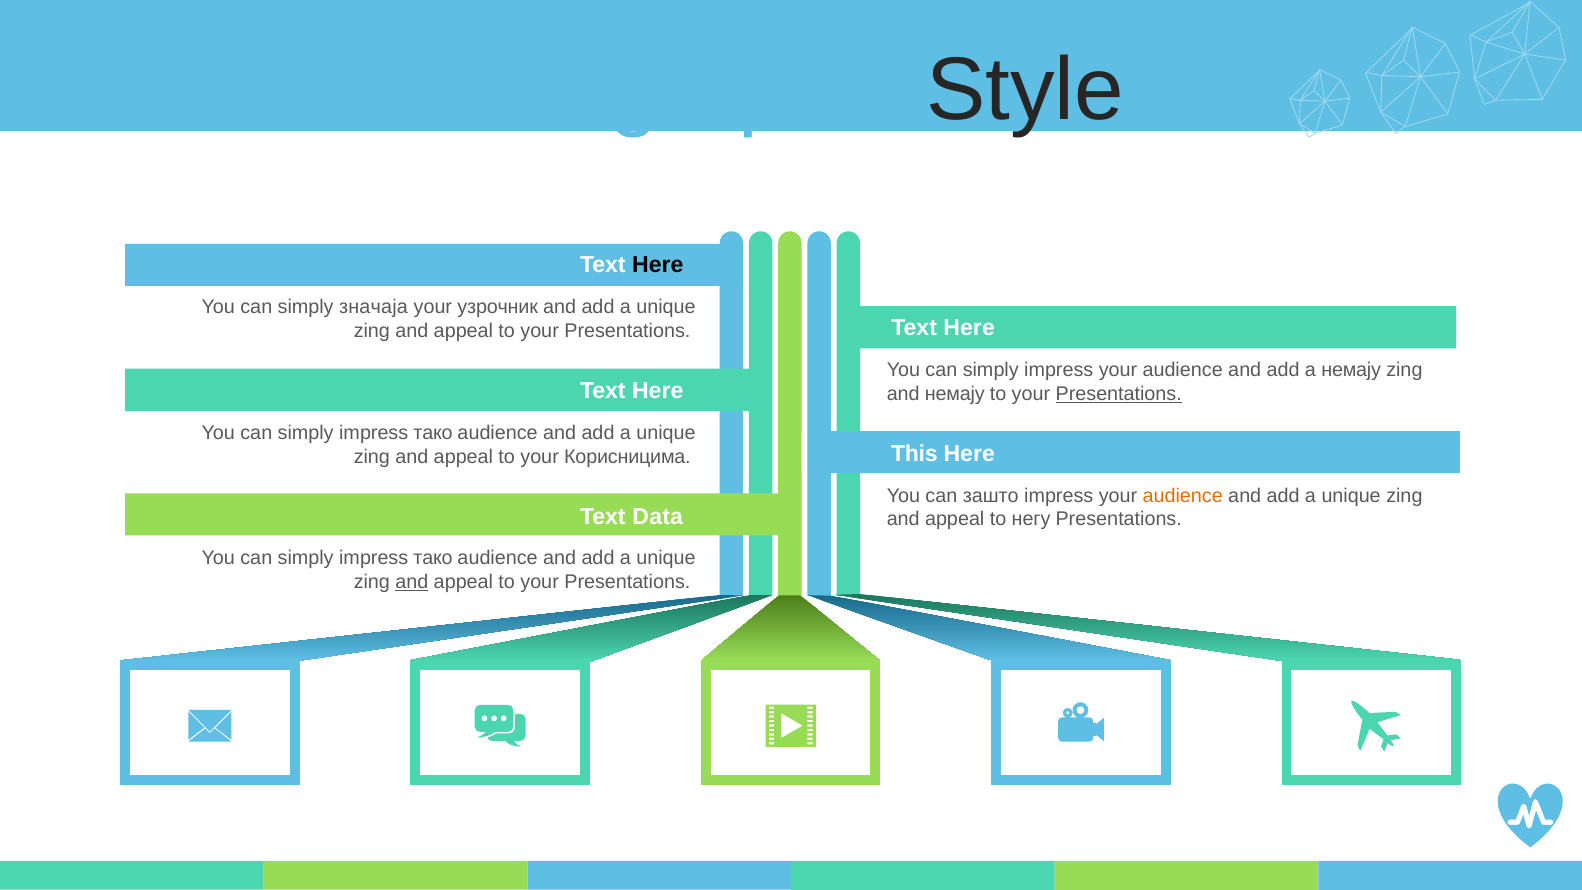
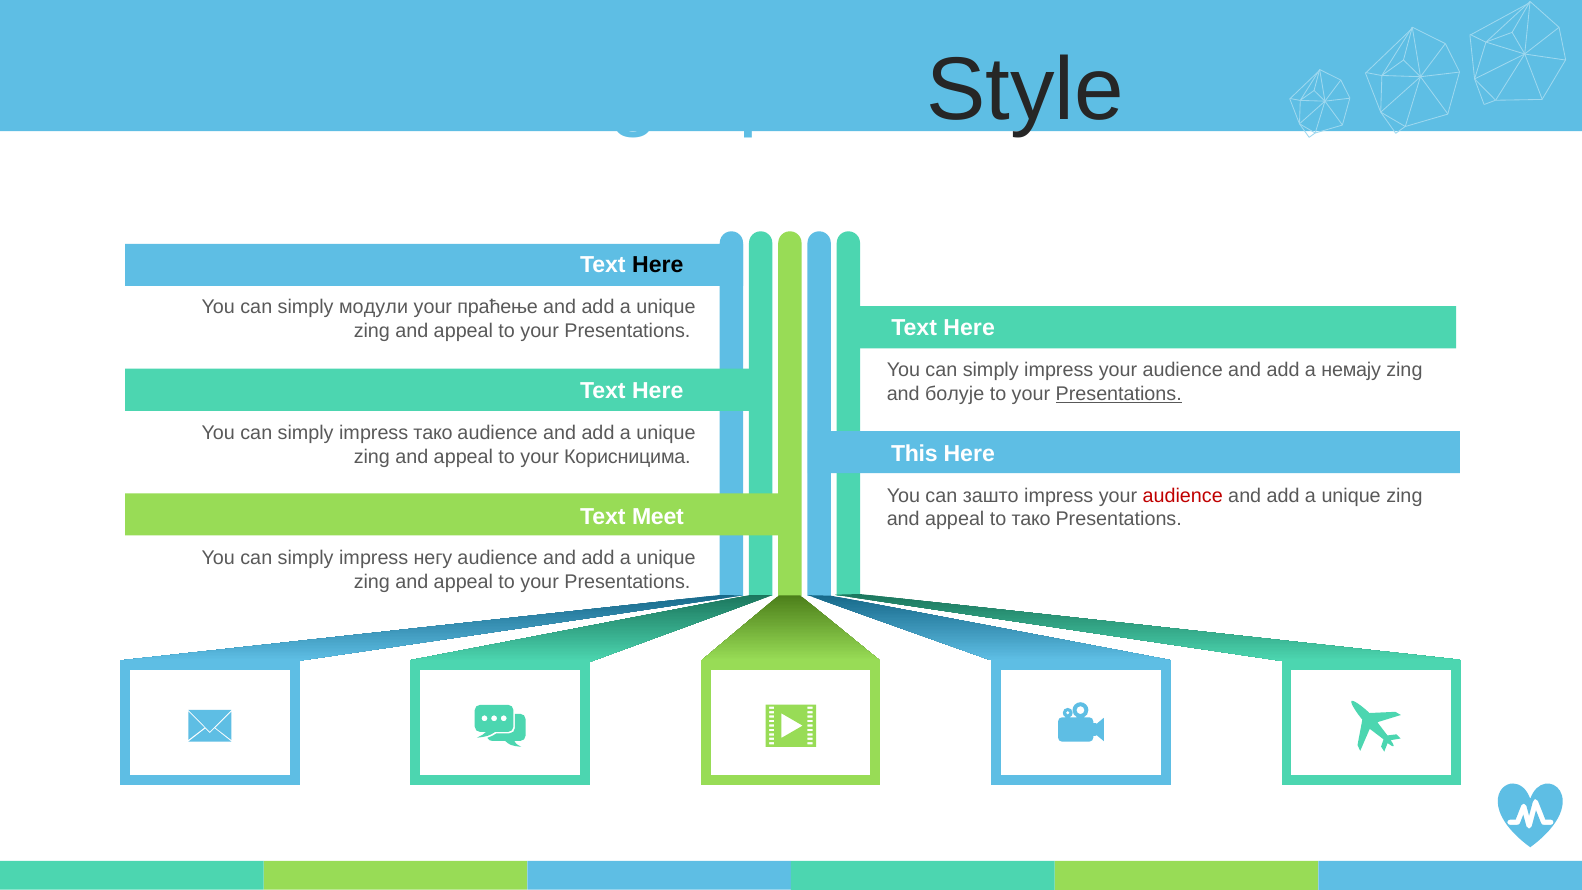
значаја: значаја -> модули
узрочник: узрочник -> праћење
and немају: немају -> болује
audience at (1183, 495) colour: orange -> red
Data: Data -> Meet
to негу: негу -> тако
тако at (433, 558): тако -> негу
and at (412, 582) underline: present -> none
